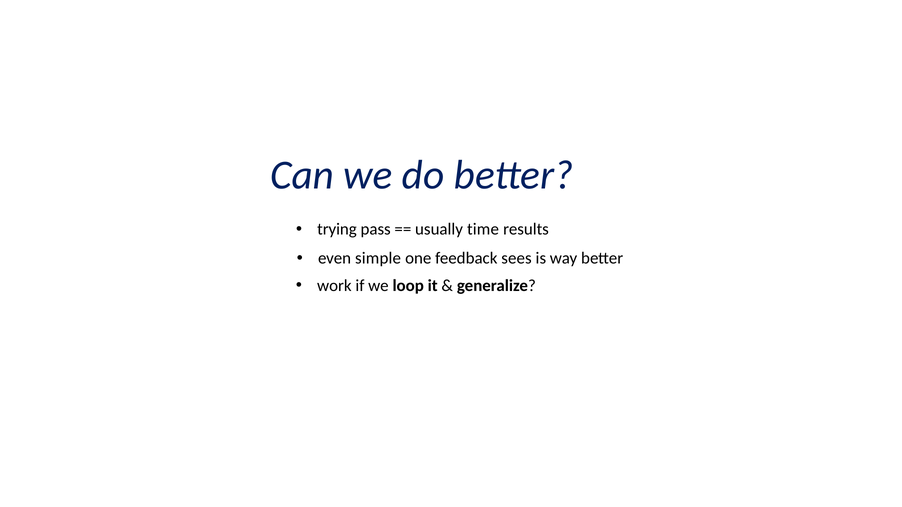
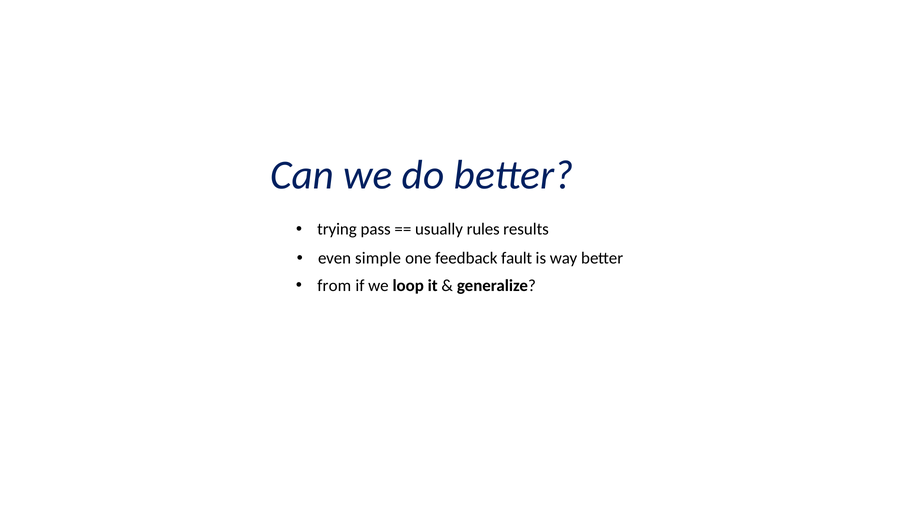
time: time -> rules
sees: sees -> fault
work: work -> from
